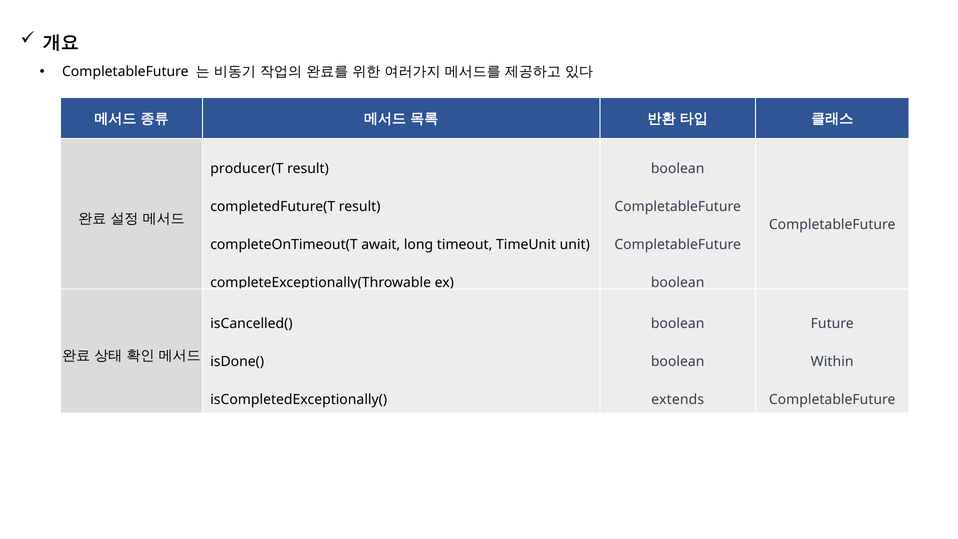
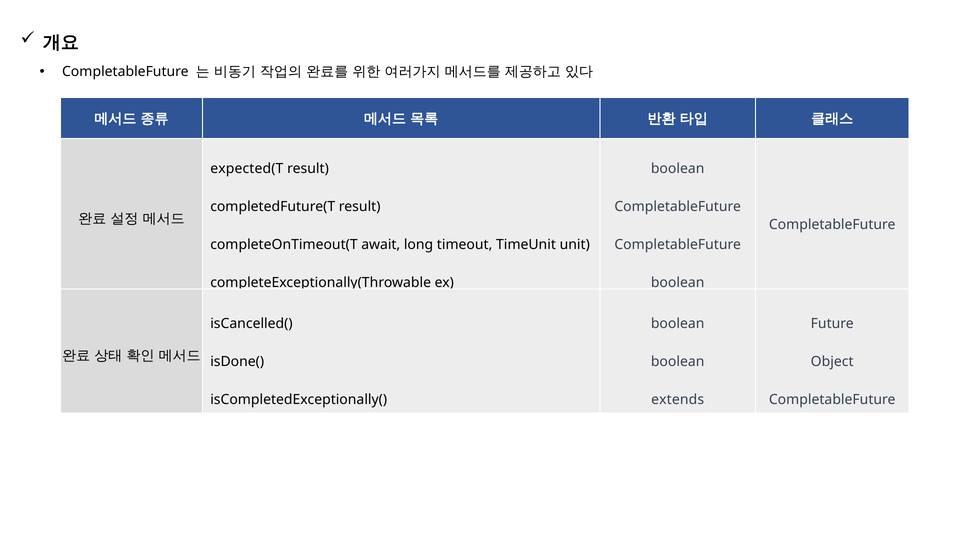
producer(T: producer(T -> expected(T
Within: Within -> Object
